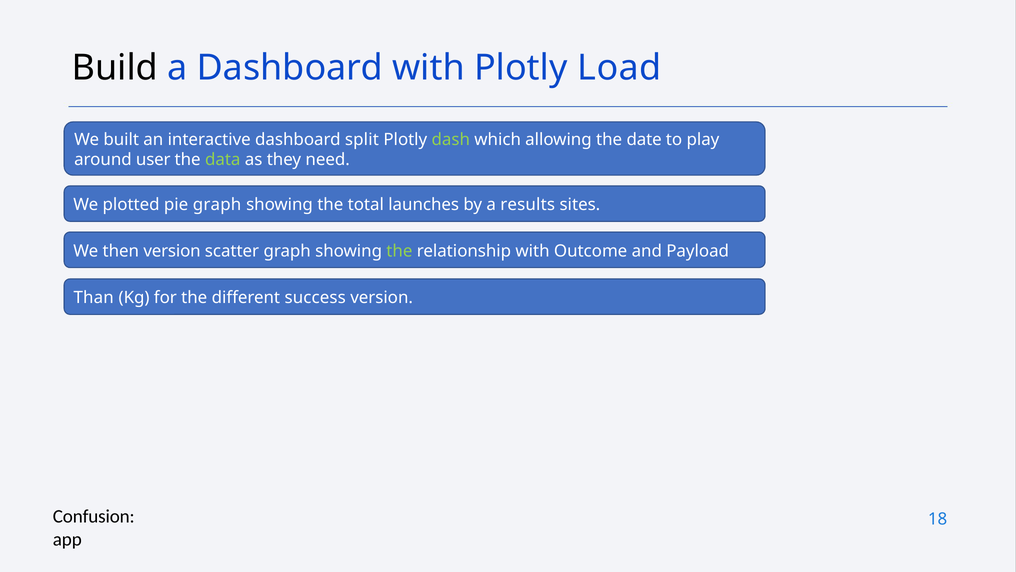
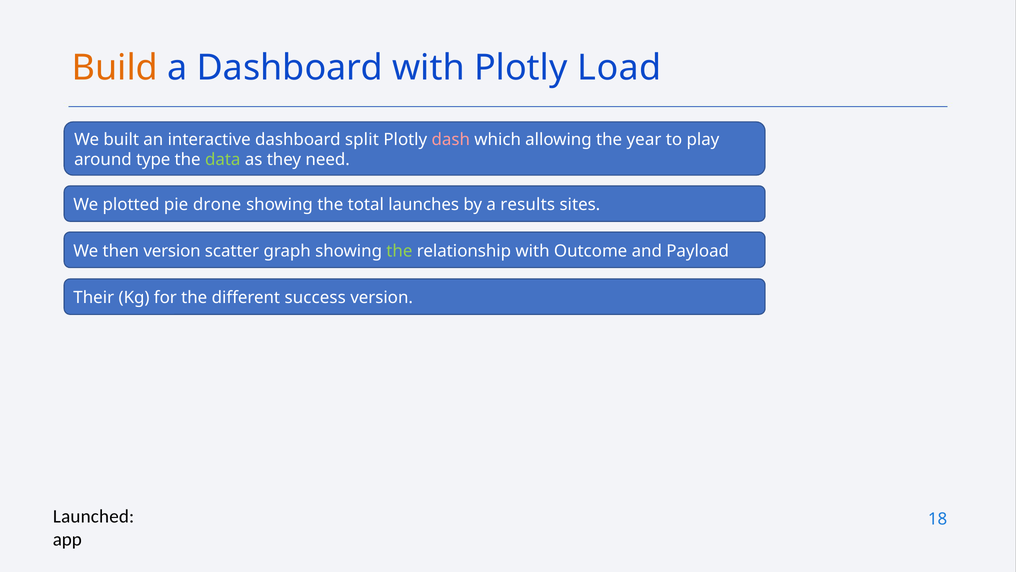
Build colour: black -> orange
dash colour: light green -> pink
date: date -> year
user: user -> type
pie graph: graph -> drone
Than: Than -> Their
Confusion: Confusion -> Launched
